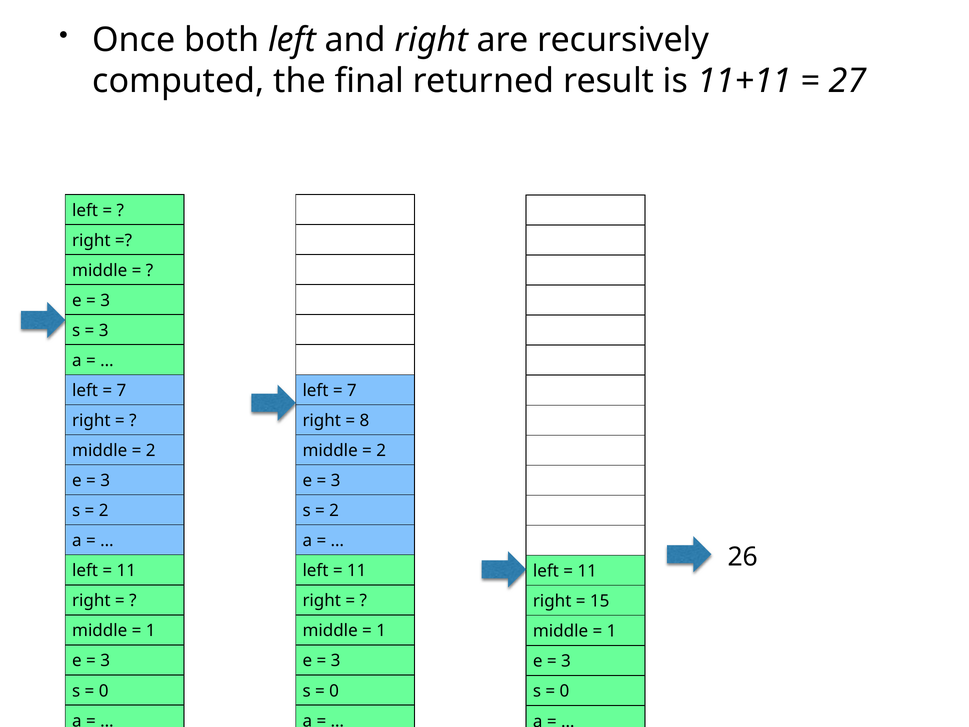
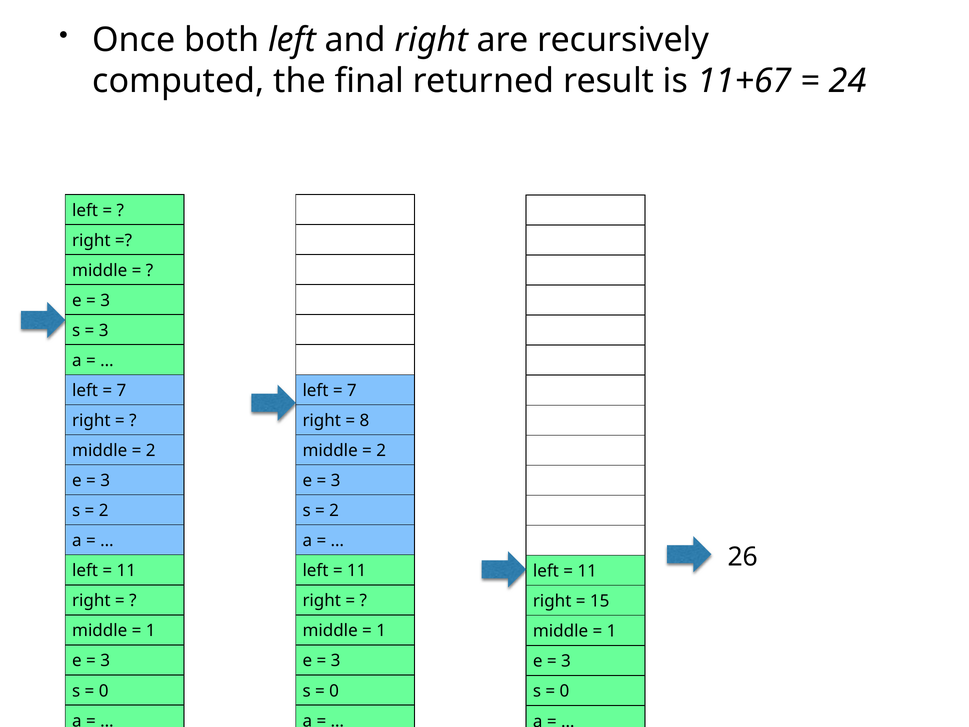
11+11: 11+11 -> 11+67
27: 27 -> 24
